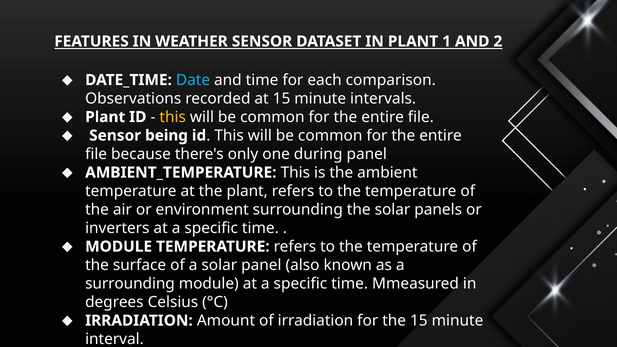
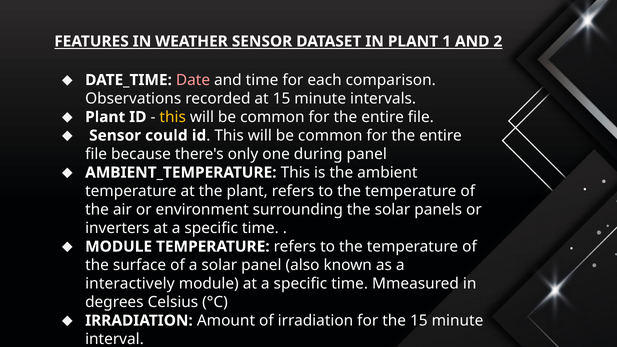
Date colour: light blue -> pink
being: being -> could
surrounding at (130, 284): surrounding -> interactively
